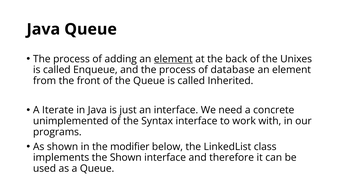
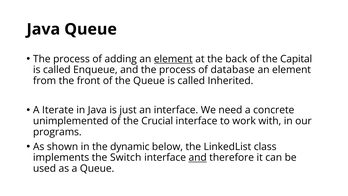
Unixes: Unixes -> Capital
Syntax: Syntax -> Crucial
modifier: modifier -> dynamic
the Shown: Shown -> Switch
and at (198, 157) underline: none -> present
